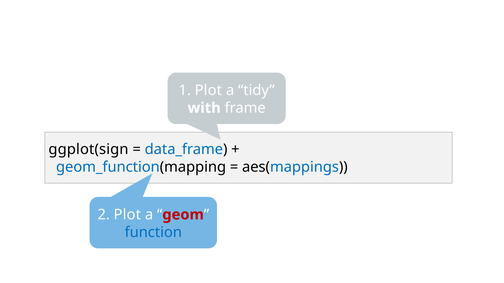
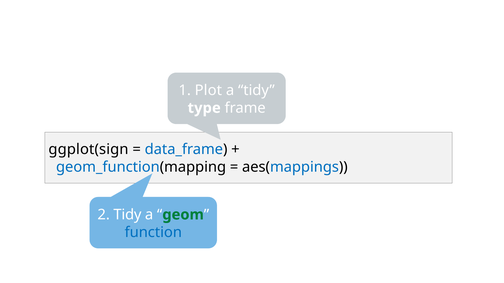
with: with -> type
2 Plot: Plot -> Tidy
geom colour: red -> green
